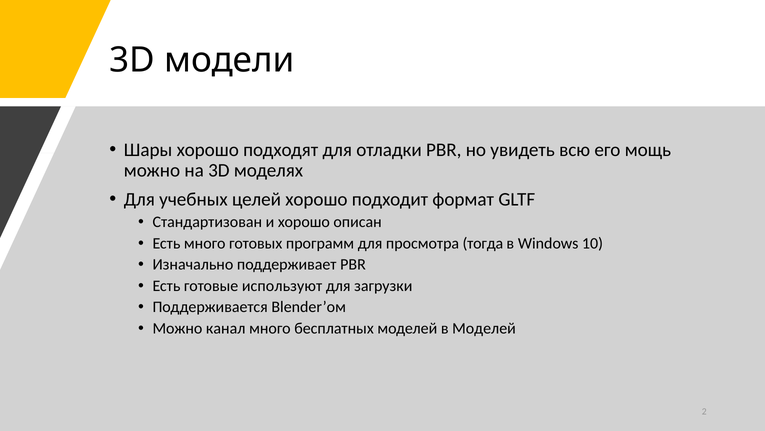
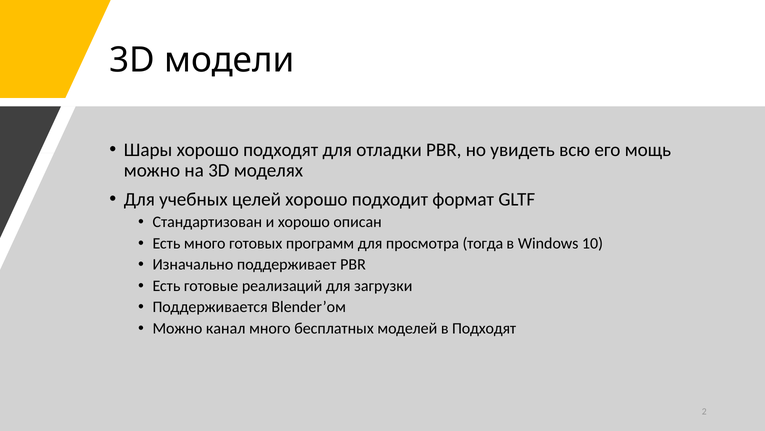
используют: используют -> реализаций
в Моделей: Моделей -> Подходят
